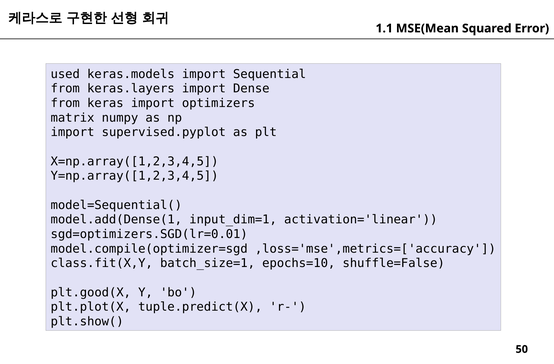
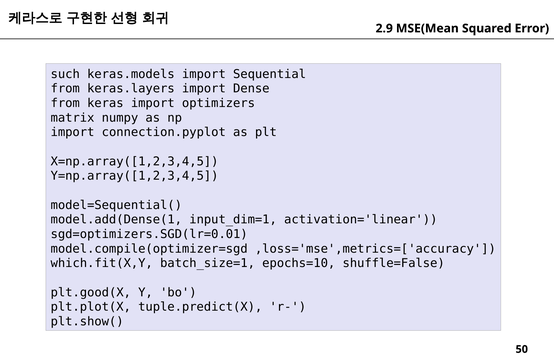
1.1: 1.1 -> 2.9
used: used -> such
supervised.pyplot: supervised.pyplot -> connection.pyplot
class.fit(X,Y: class.fit(X,Y -> which.fit(X,Y
